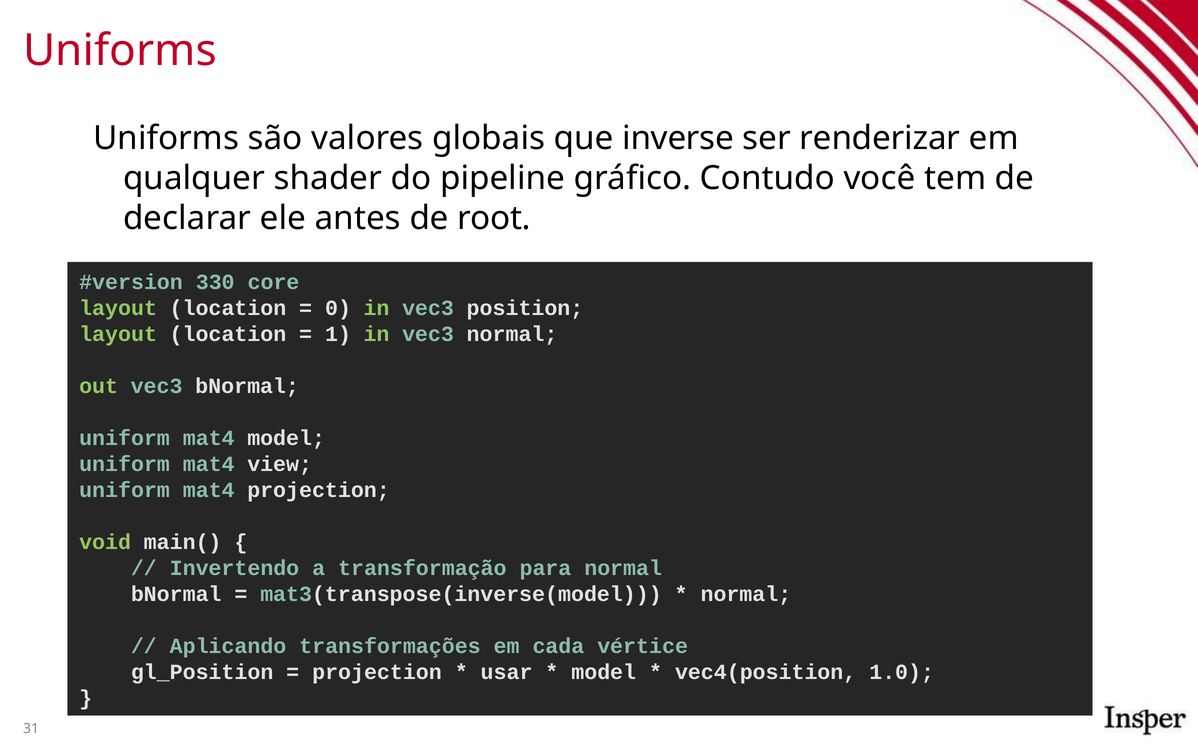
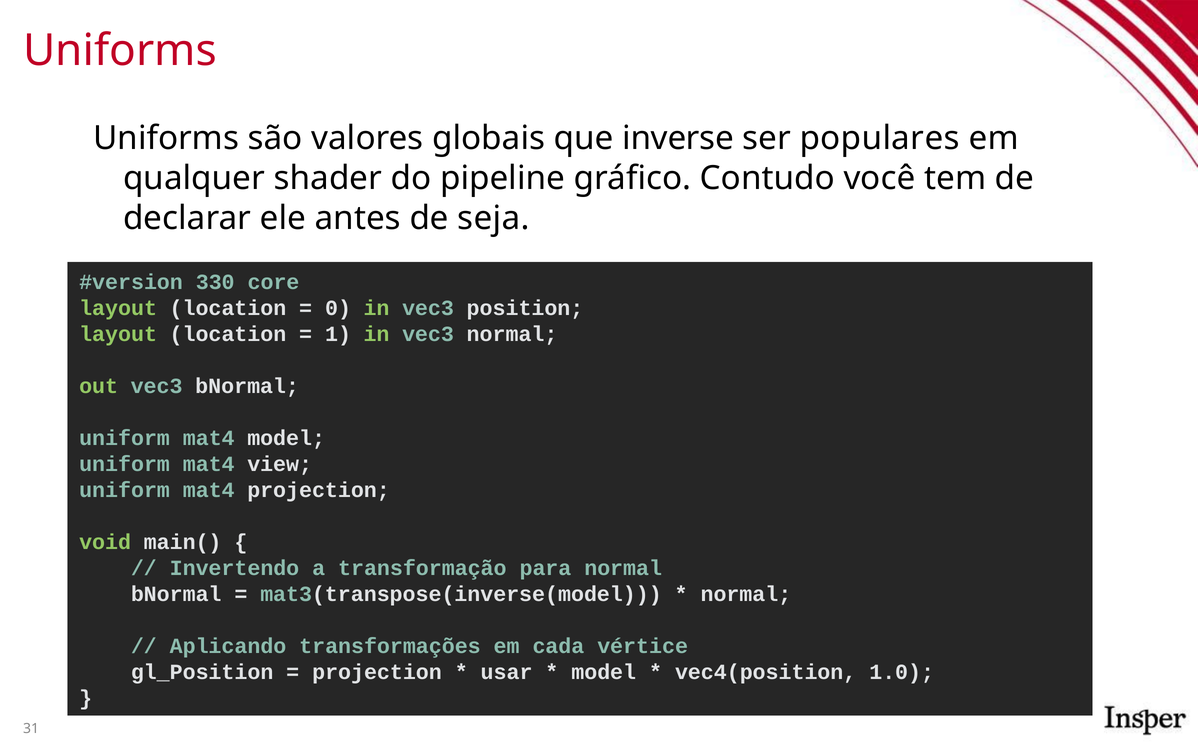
renderizar: renderizar -> populares
root: root -> seja
